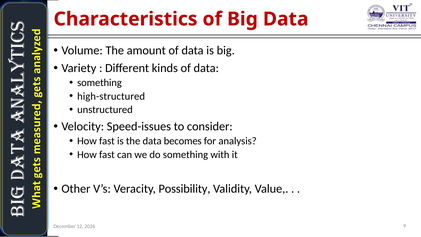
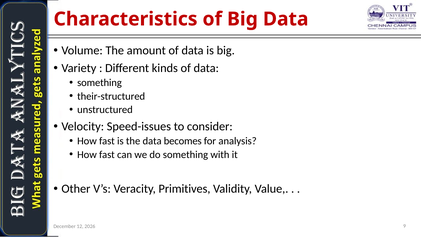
high-structured: high-structured -> their-structured
Possibility: Possibility -> Primitives
